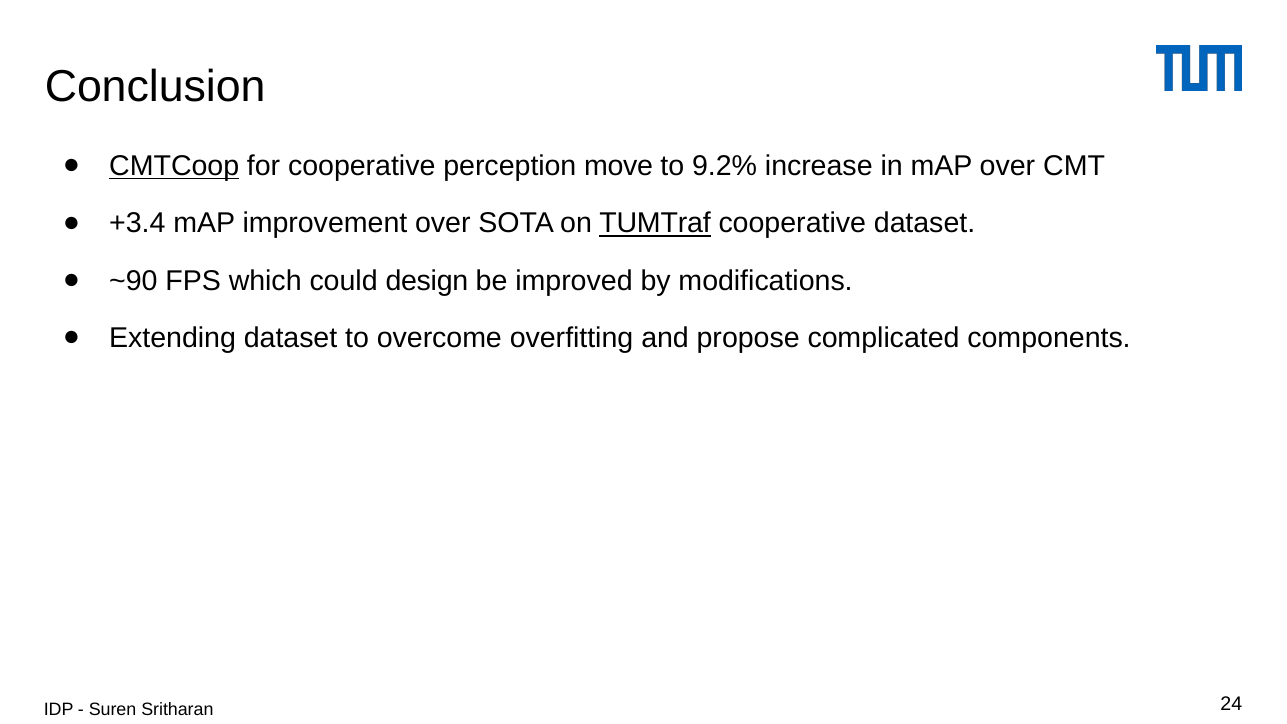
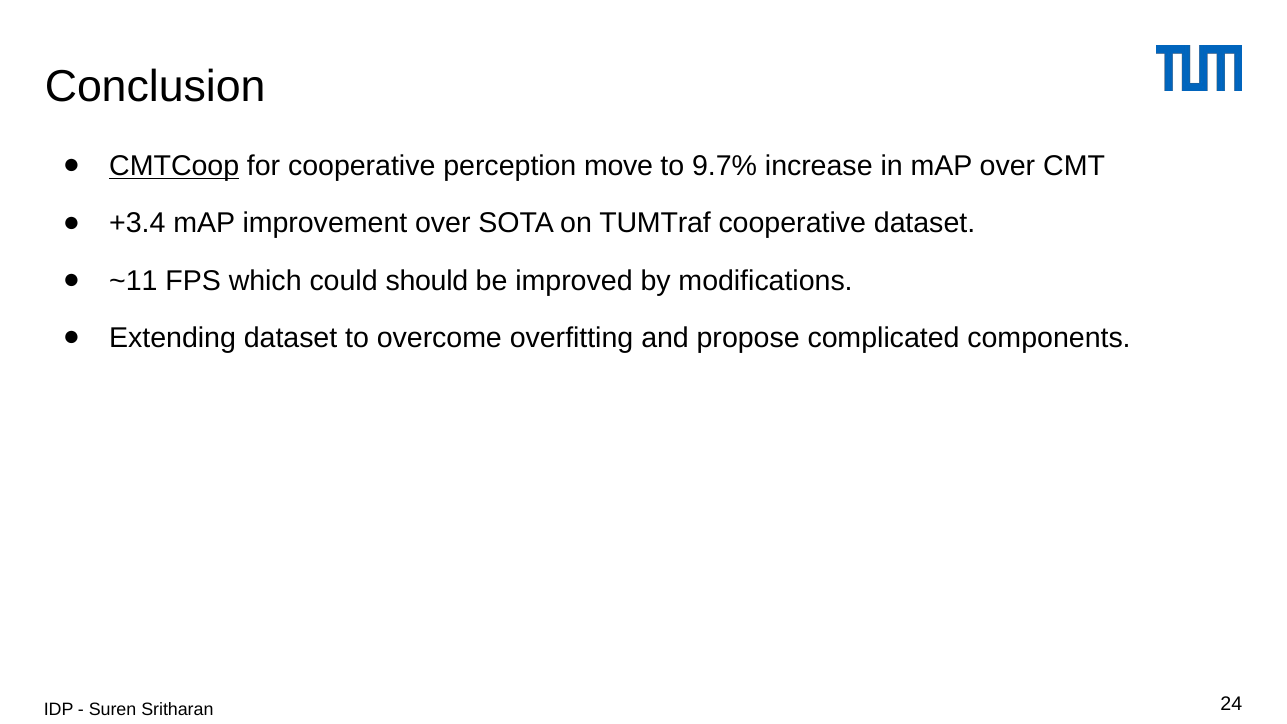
9.2%: 9.2% -> 9.7%
TUMTraf underline: present -> none
~90: ~90 -> ~11
design: design -> should
